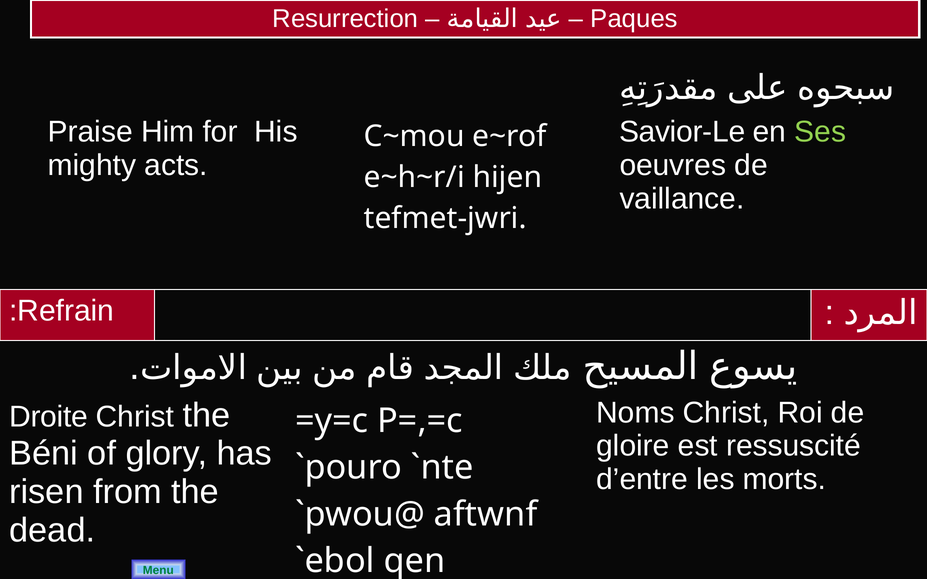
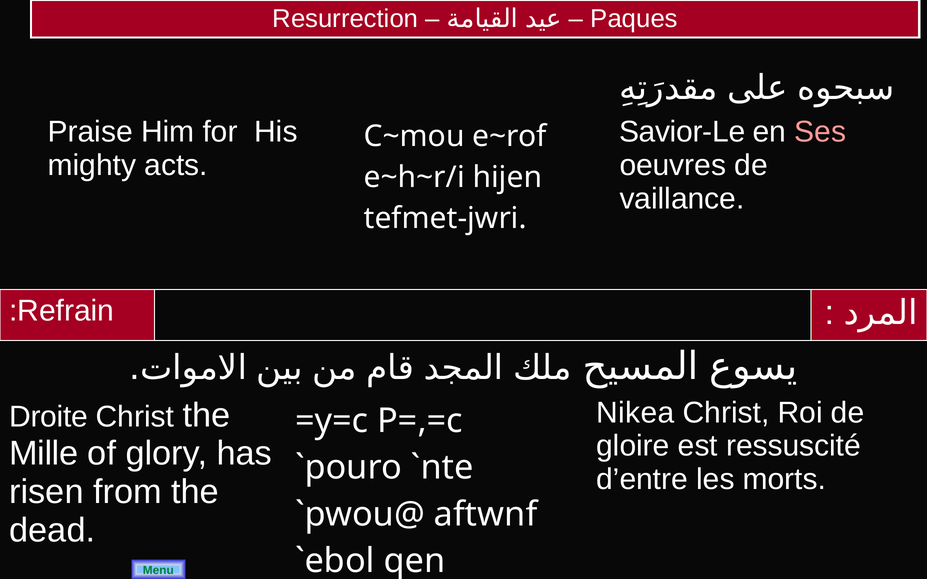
Ses colour: light green -> pink
Noms: Noms -> Nikea
Béni: Béni -> Mille
